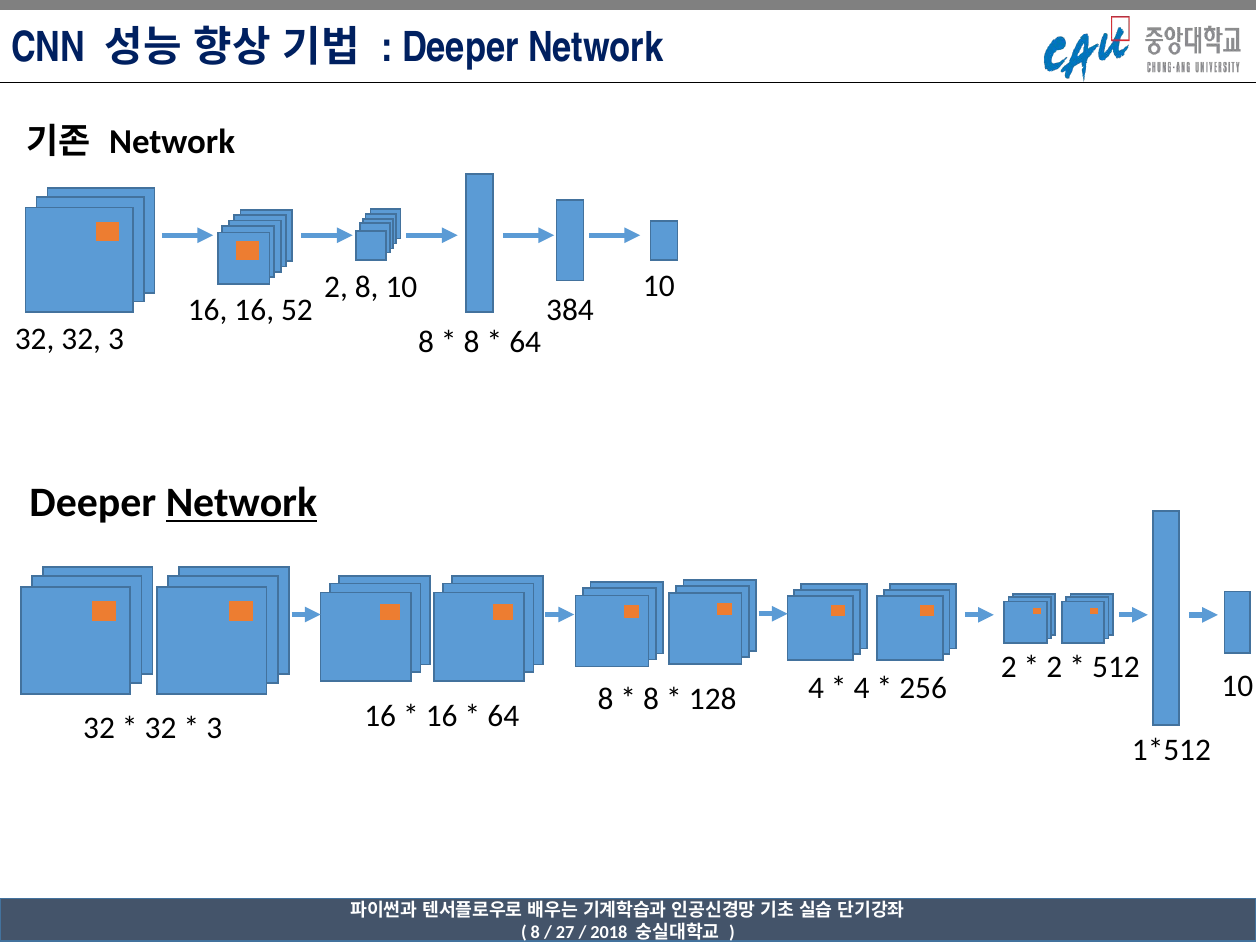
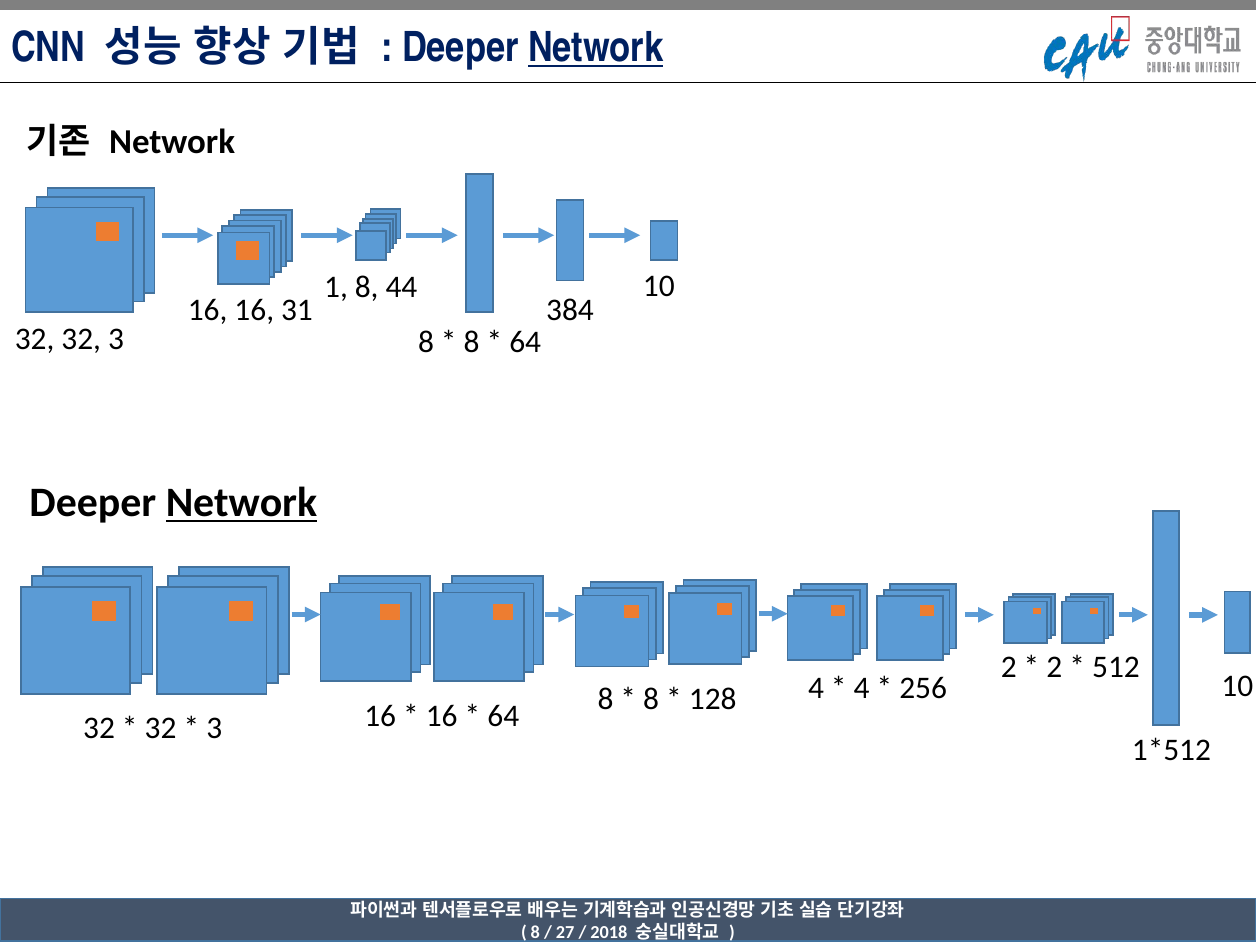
Network at (596, 48) underline: none -> present
2 at (336, 287): 2 -> 1
8 10: 10 -> 44
52: 52 -> 31
